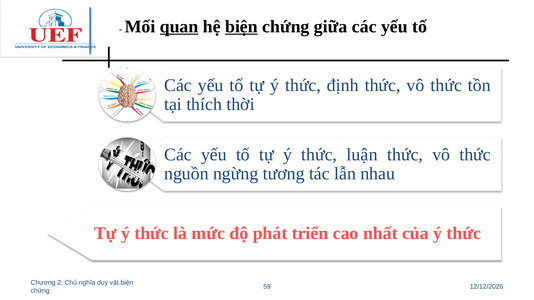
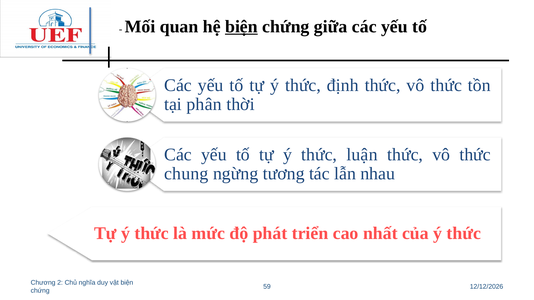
quan underline: present -> none
thích: thích -> phân
nguồn: nguồn -> chung
